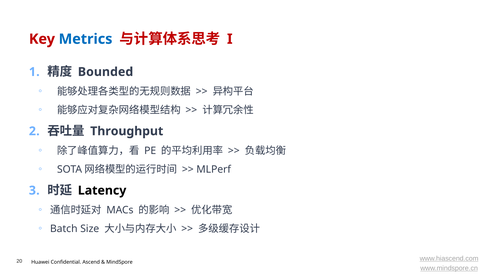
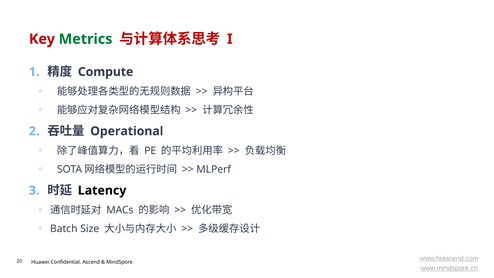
Metrics colour: blue -> green
Bounded: Bounded -> Compute
Throughput: Throughput -> Operational
